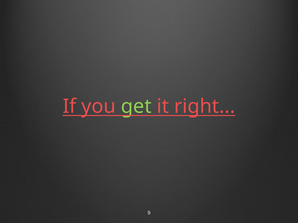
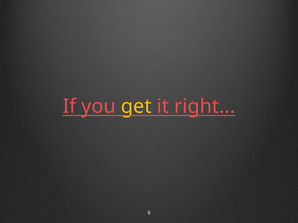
get colour: light green -> yellow
